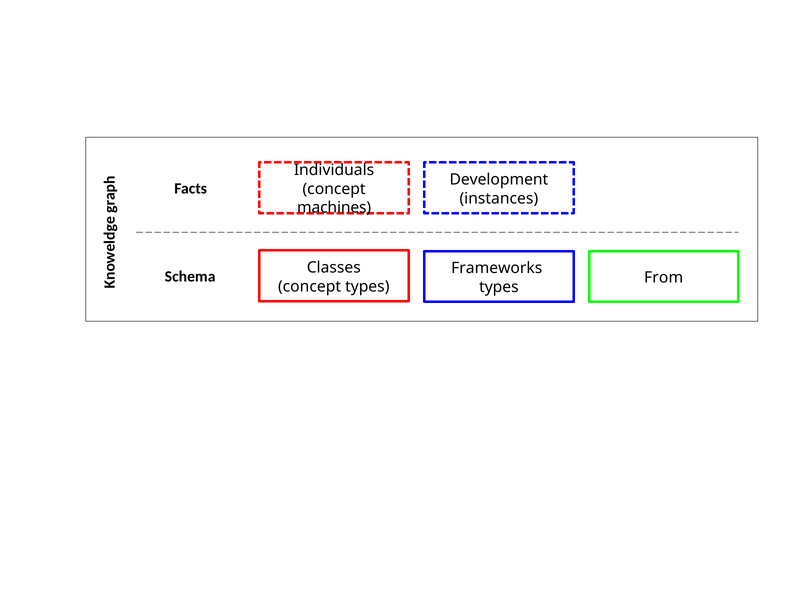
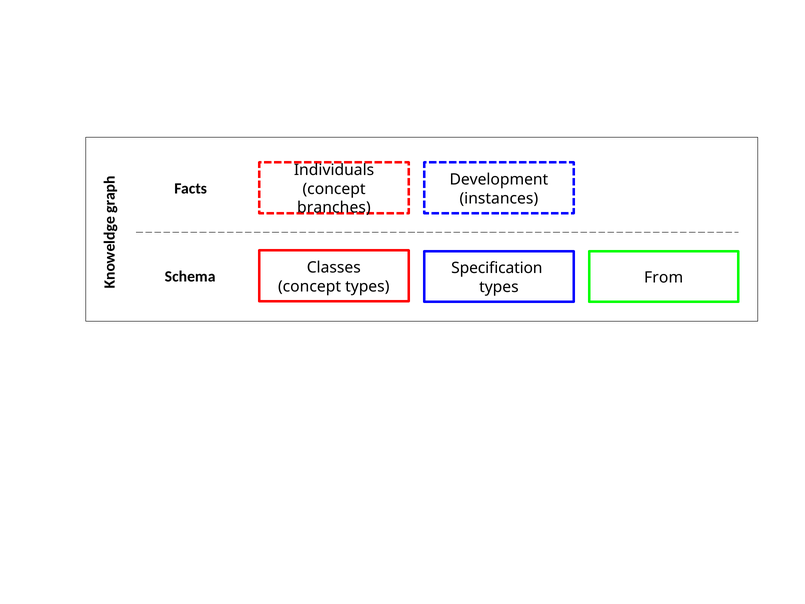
machines: machines -> branches
Frameworks: Frameworks -> Specification
